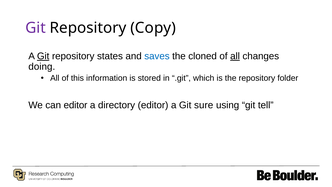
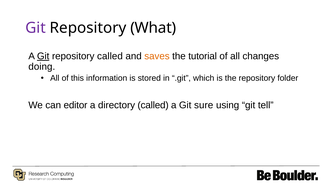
Copy: Copy -> What
repository states: states -> called
saves colour: blue -> orange
cloned: cloned -> tutorial
all at (235, 56) underline: present -> none
directory editor: editor -> called
